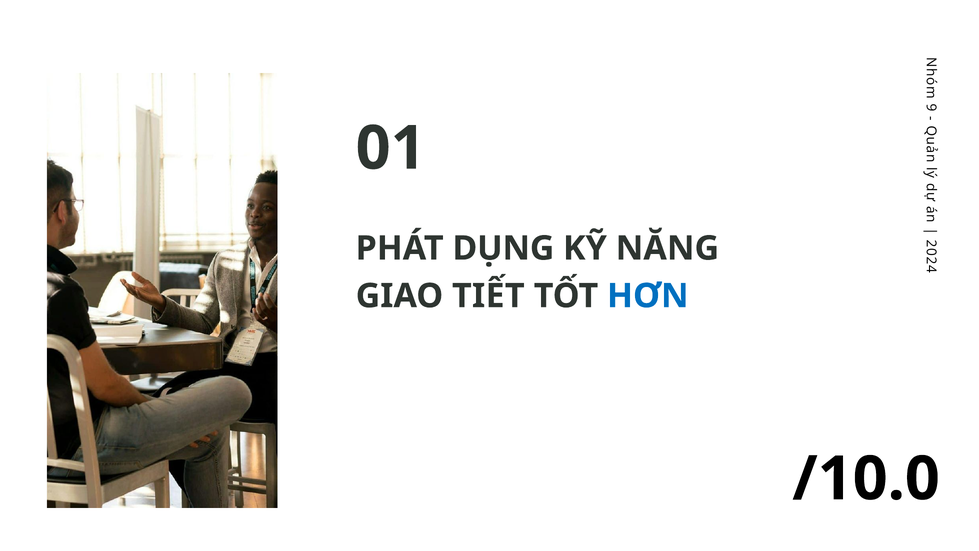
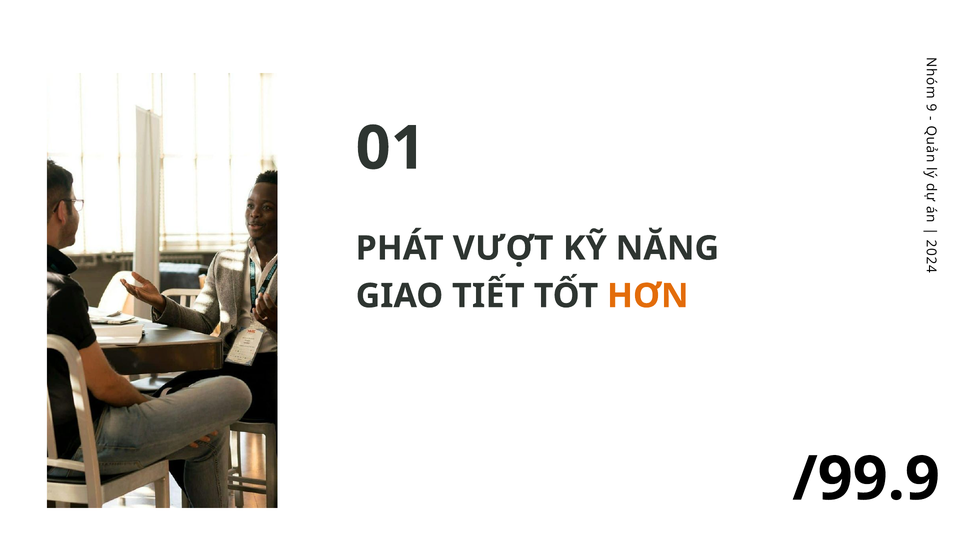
DỤNG: DỤNG -> VƯỢT
HƠN colour: blue -> orange
/10.0: /10.0 -> /99.9
